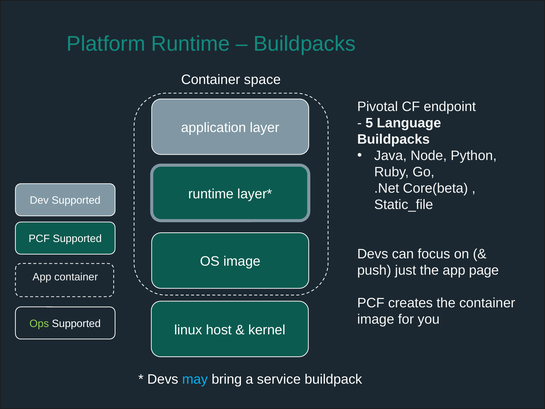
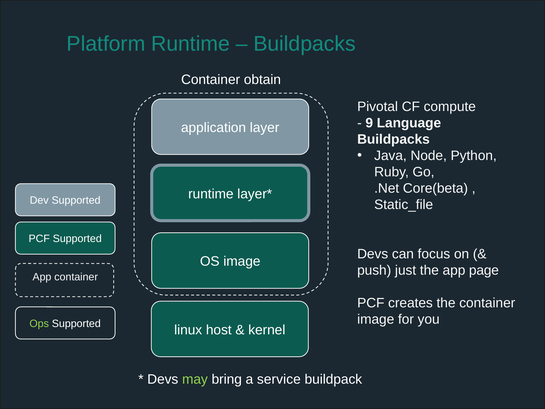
space: space -> obtain
endpoint: endpoint -> compute
5: 5 -> 9
may colour: light blue -> light green
